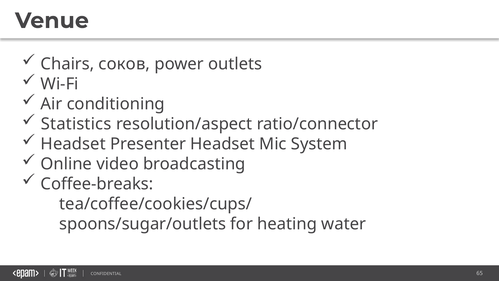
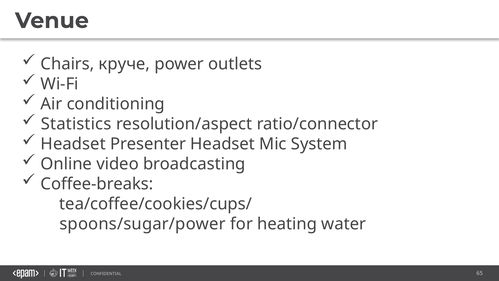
соков: соков -> круче
spoons/sugar/outlets: spoons/sugar/outlets -> spoons/sugar/power
